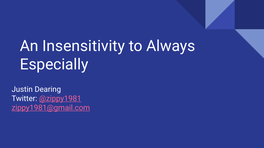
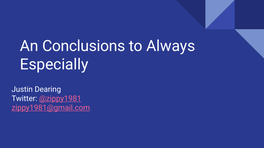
Insensitivity: Insensitivity -> Conclusions
